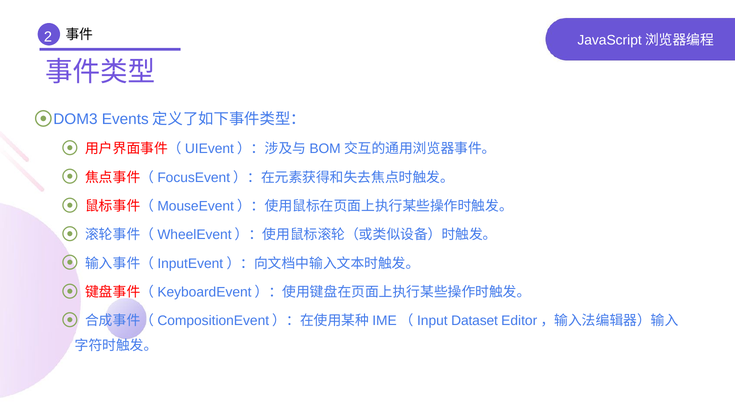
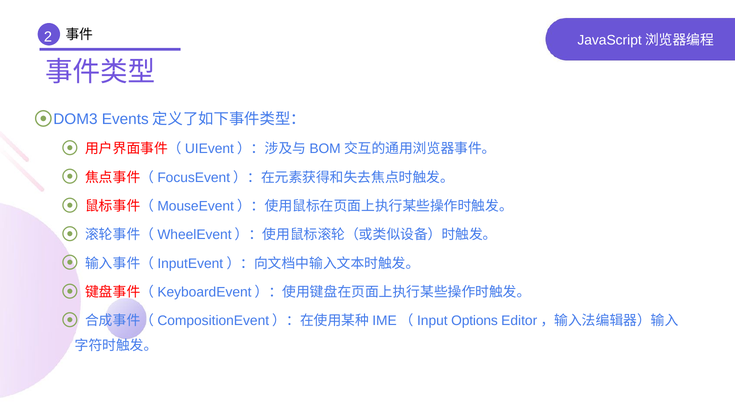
Dataset: Dataset -> Options
